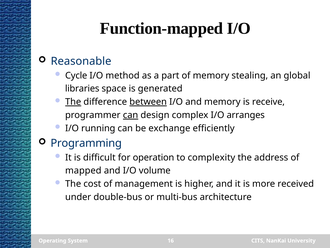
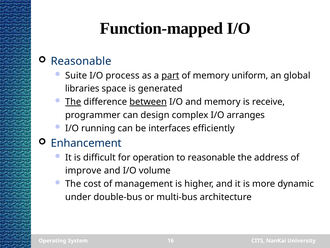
Cycle: Cycle -> Suite
method: method -> process
part underline: none -> present
stealing: stealing -> uniform
can at (131, 115) underline: present -> none
exchange: exchange -> interfaces
Programming: Programming -> Enhancement
to complexity: complexity -> reasonable
mapped: mapped -> improve
received: received -> dynamic
